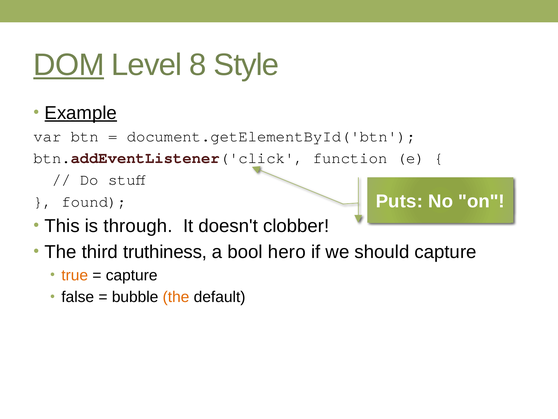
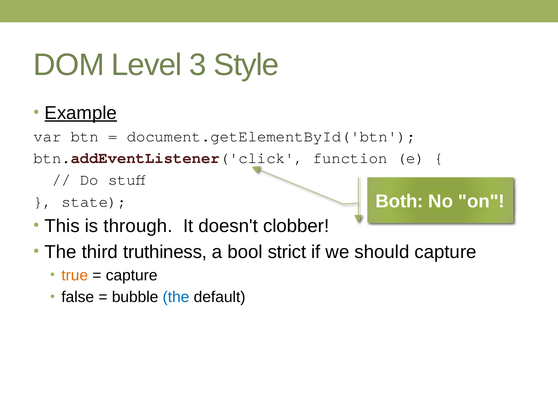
DOM underline: present -> none
8: 8 -> 3
Puts: Puts -> Both
found: found -> state
hero: hero -> strict
the at (176, 297) colour: orange -> blue
